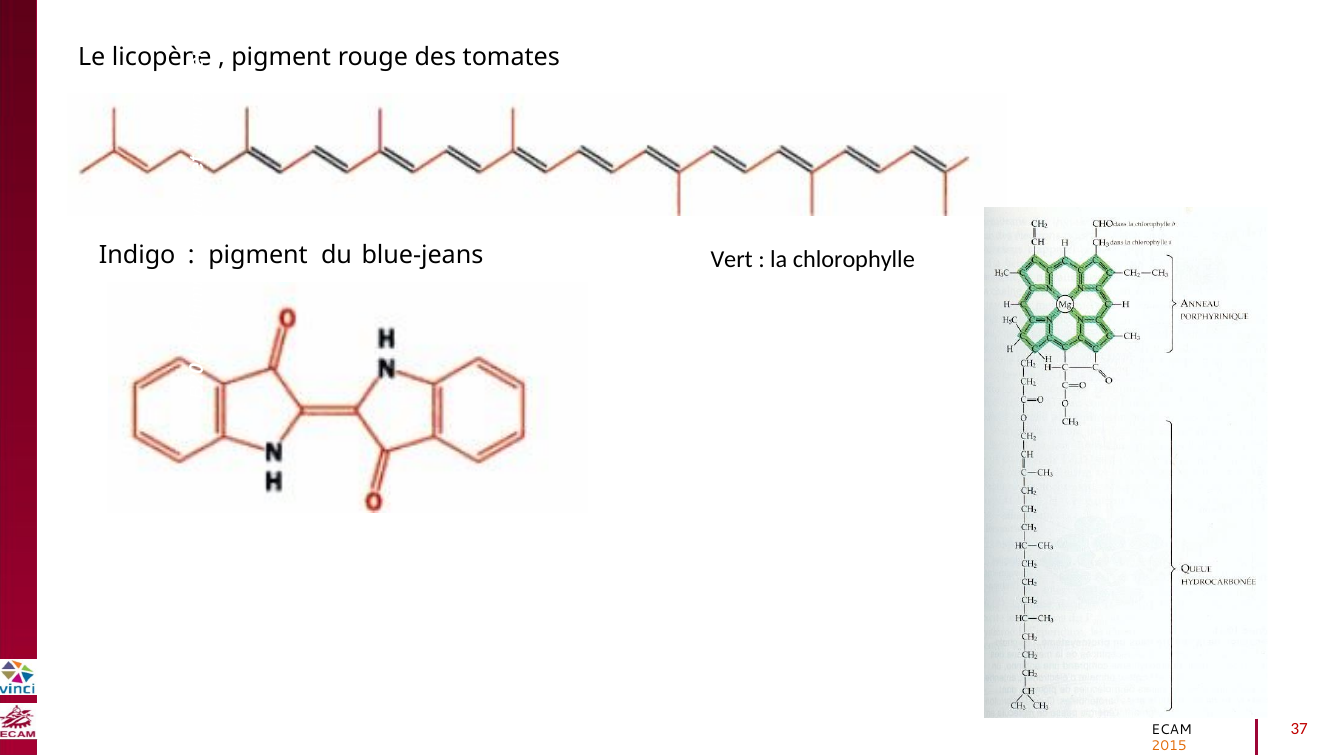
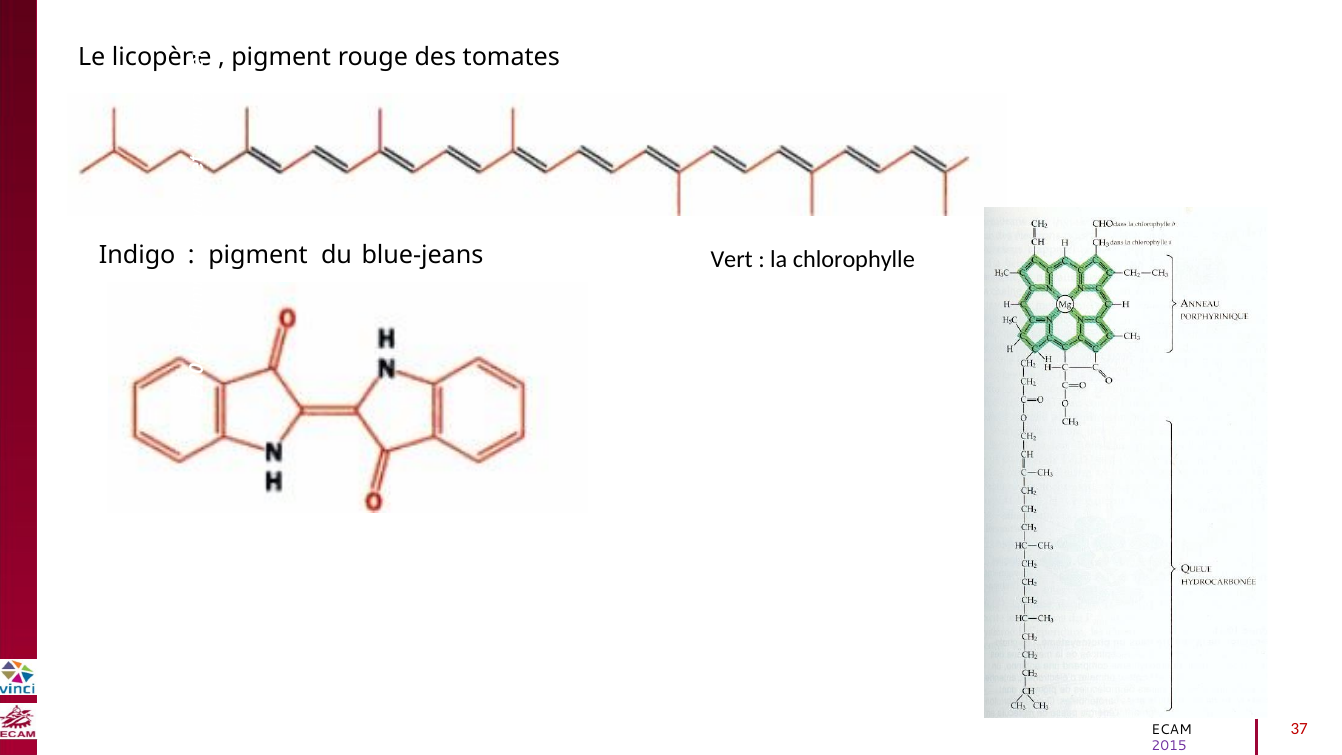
2015 colour: orange -> purple
